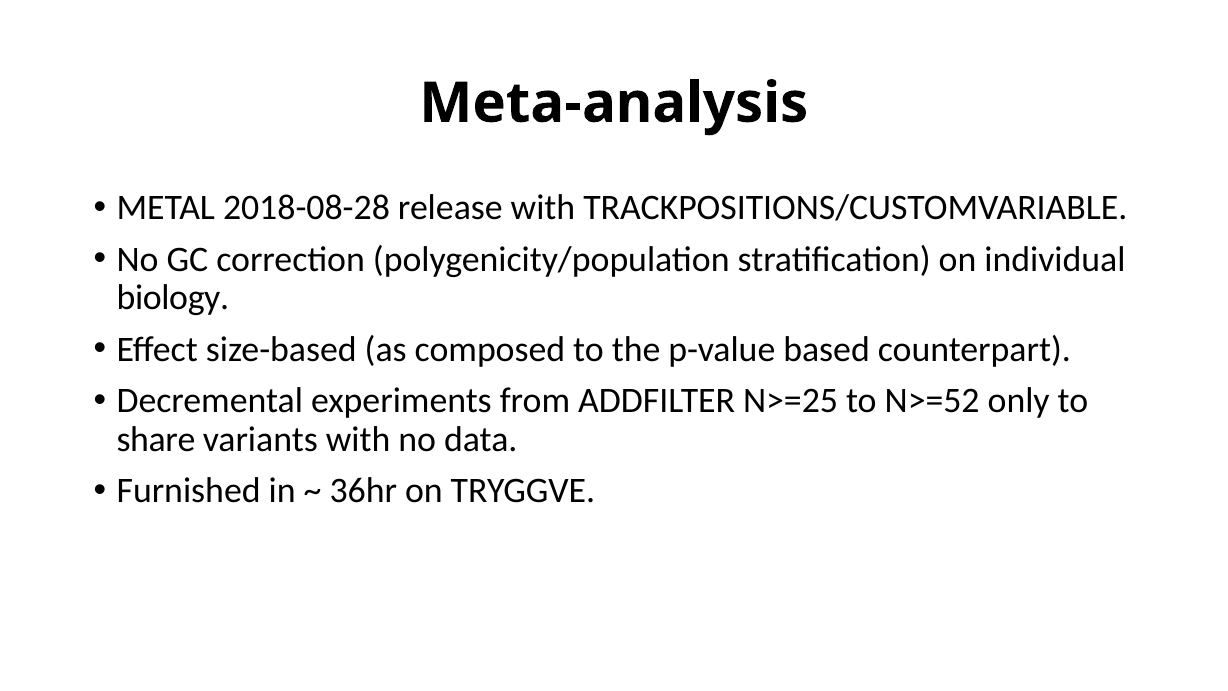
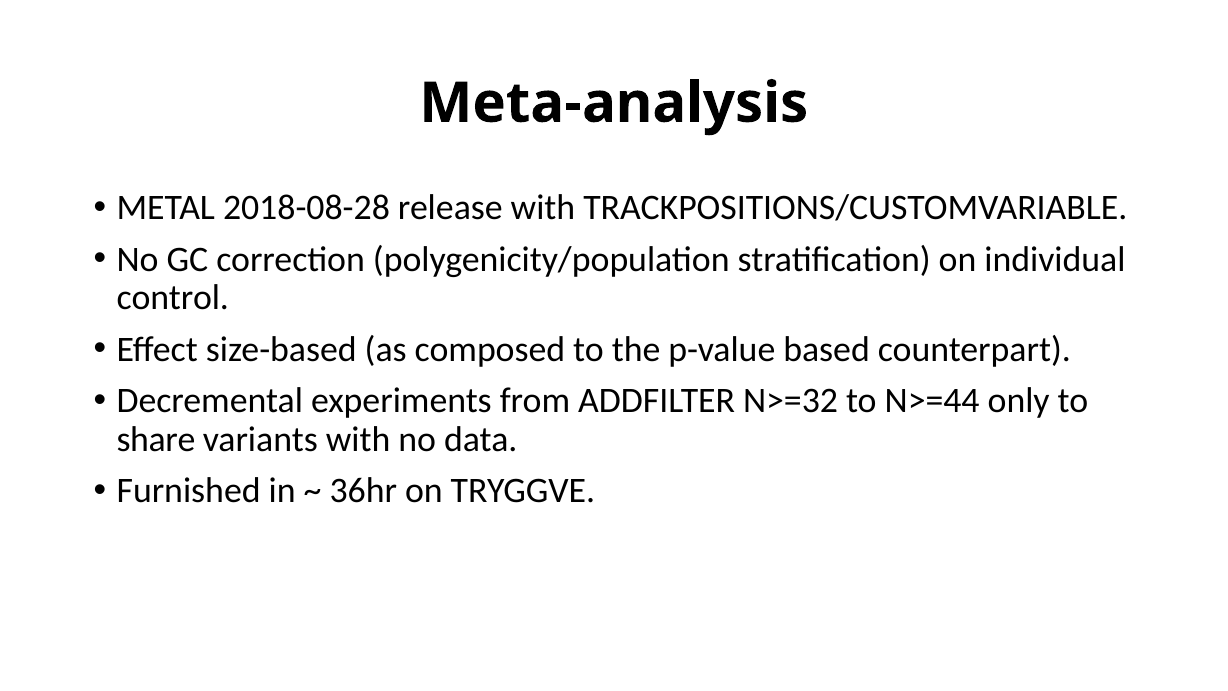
biology: biology -> control
N>=25: N>=25 -> N>=32
N>=52: N>=52 -> N>=44
